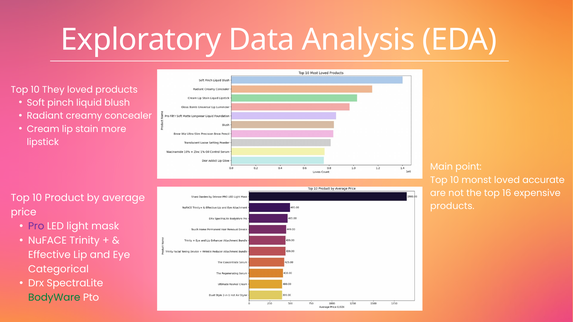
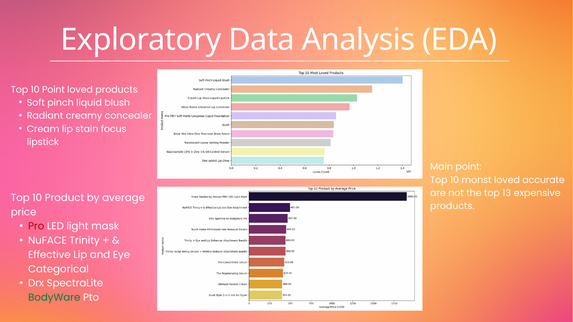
10 They: They -> Point
more: more -> focus
16: 16 -> 13
Pro colour: purple -> red
